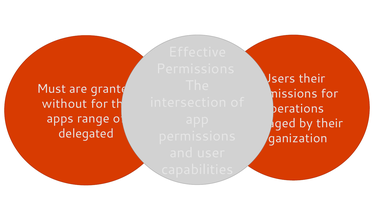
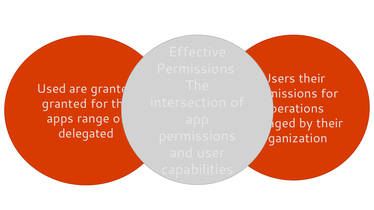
Must: Must -> Used
without at (65, 104): without -> granted
